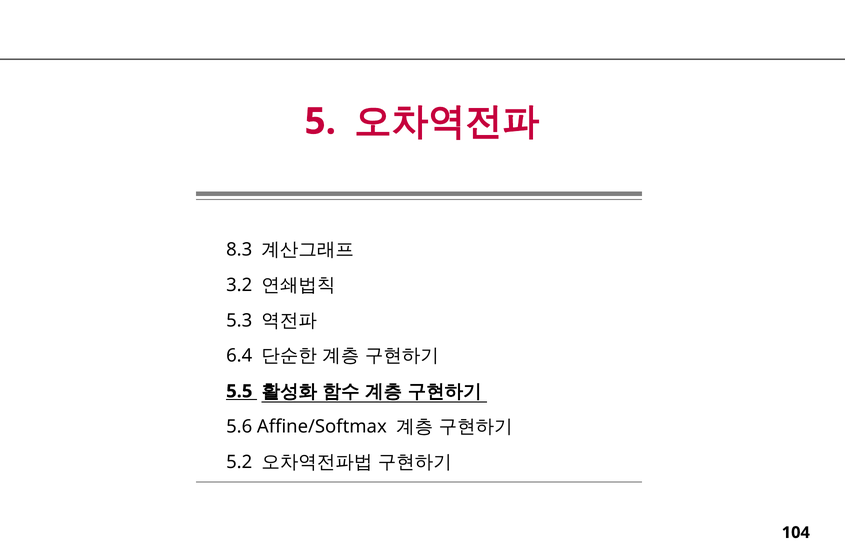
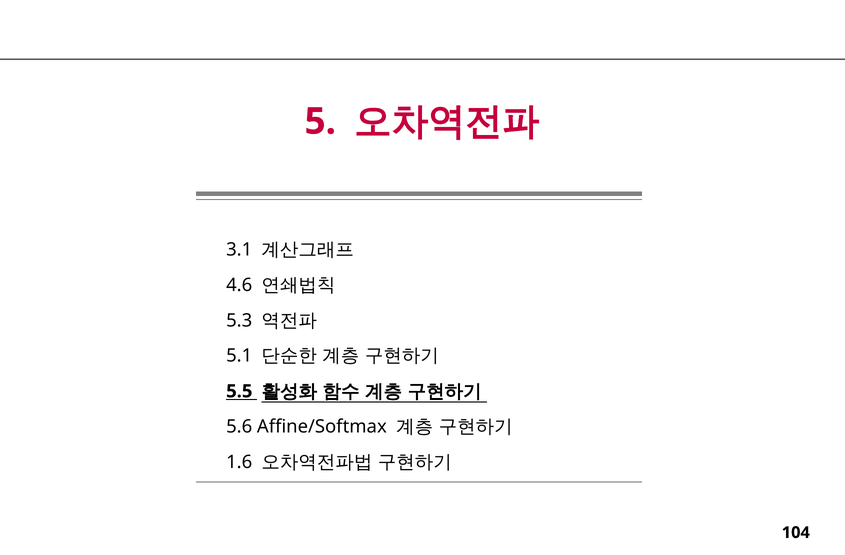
8.3: 8.3 -> 3.1
3.2: 3.2 -> 4.6
6.4: 6.4 -> 5.1
5.2: 5.2 -> 1.6
